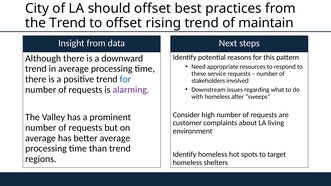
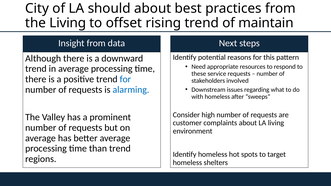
should offset: offset -> about
the Trend: Trend -> Living
alarming colour: purple -> blue
